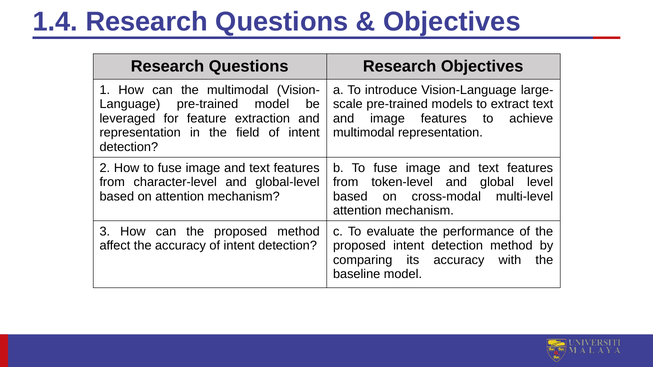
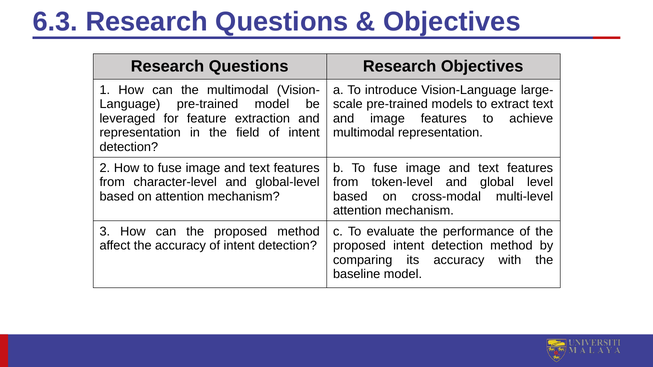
1.4: 1.4 -> 6.3
